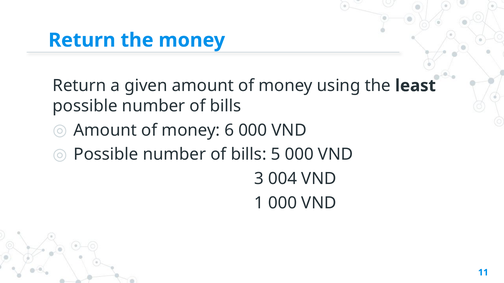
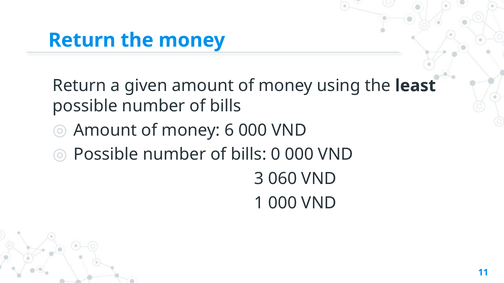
5: 5 -> 0
004: 004 -> 060
